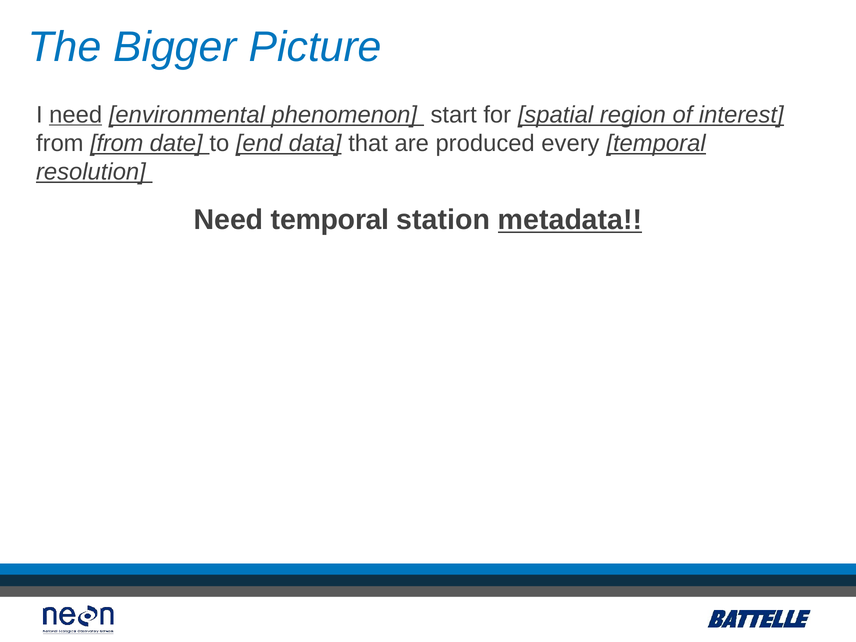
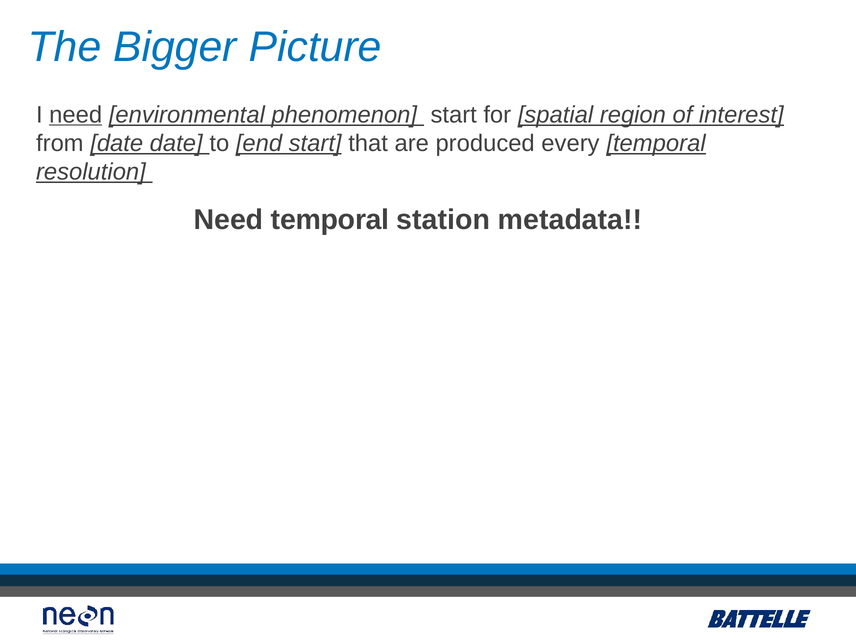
from from: from -> date
end data: data -> start
metadata underline: present -> none
